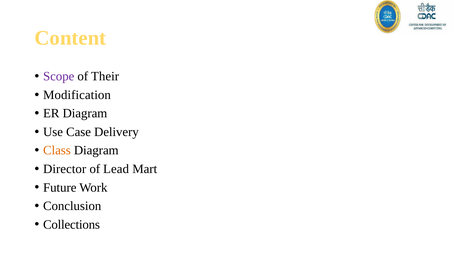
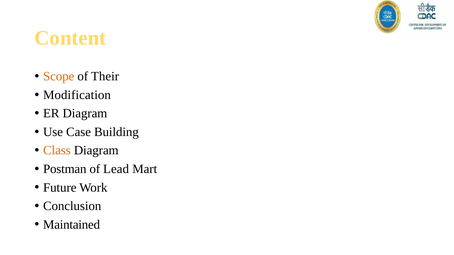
Scope colour: purple -> orange
Delivery: Delivery -> Building
Director: Director -> Postman
Collections: Collections -> Maintained
